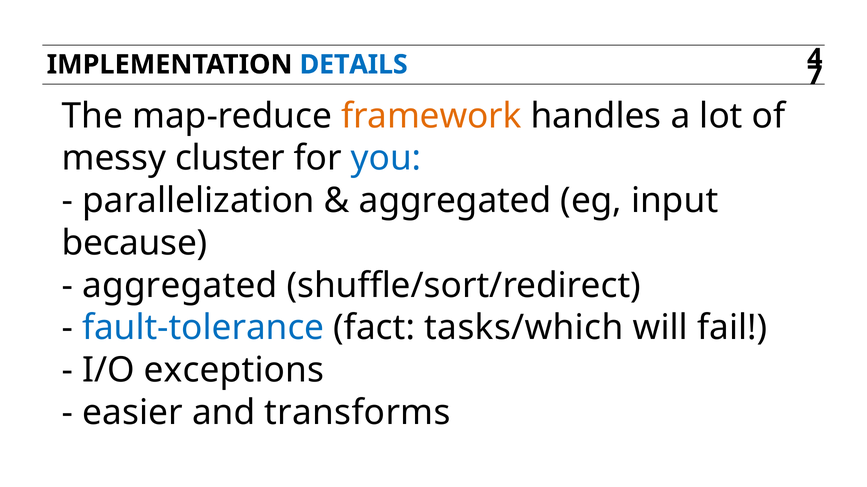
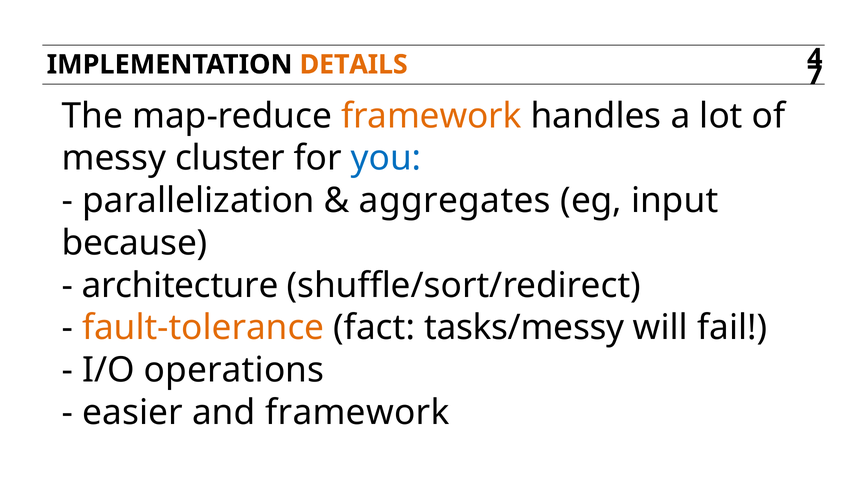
DETAILS colour: blue -> orange
aggregated at (455, 201): aggregated -> aggregates
aggregated at (180, 285): aggregated -> architecture
fault-tolerance colour: blue -> orange
tasks/which: tasks/which -> tasks/messy
exceptions: exceptions -> operations
and transforms: transforms -> framework
